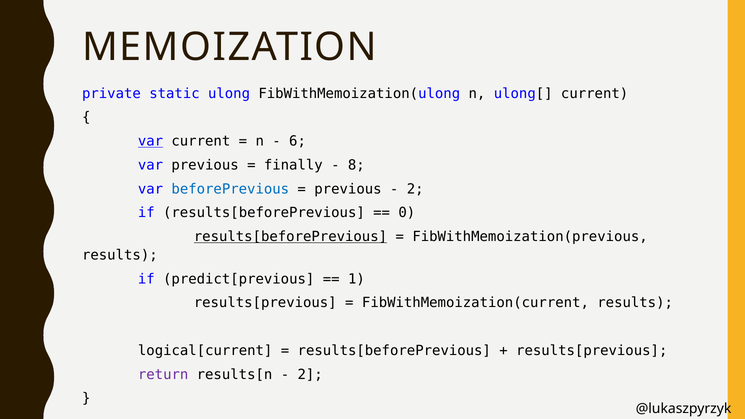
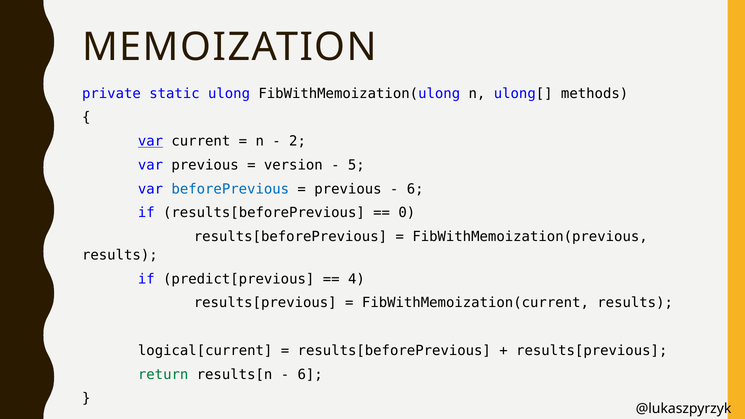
ulong[ current: current -> methods
6: 6 -> 2
finally: finally -> version
8: 8 -> 5
2 at (415, 189): 2 -> 6
results[beforePrevious at (290, 237) underline: present -> none
1: 1 -> 4
return colour: purple -> green
2 at (310, 374): 2 -> 6
